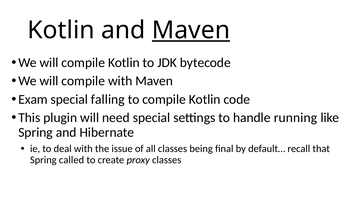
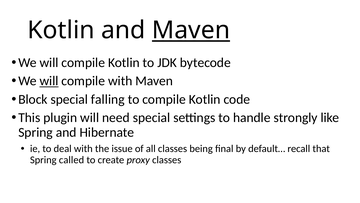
will at (49, 81) underline: none -> present
Exam: Exam -> Block
running: running -> strongly
